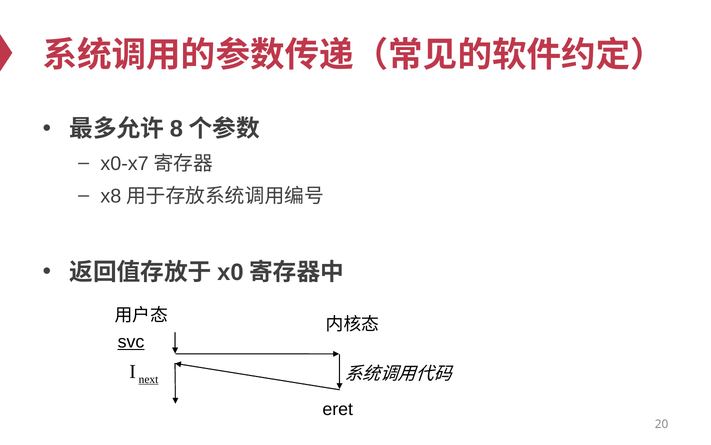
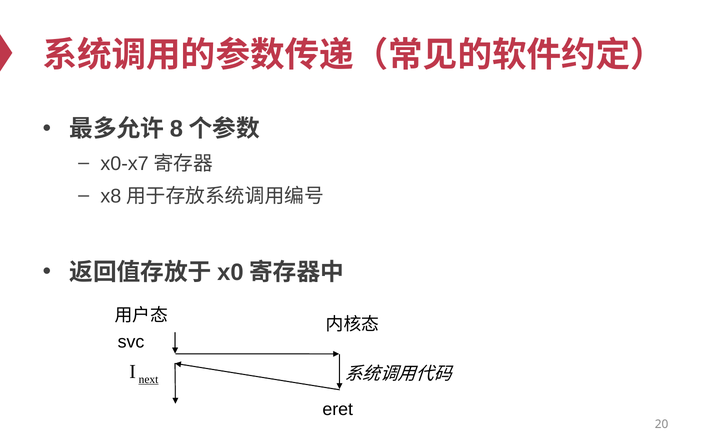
svc underline: present -> none
